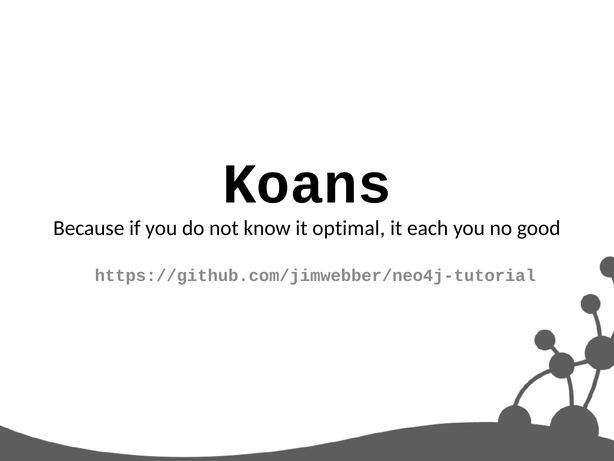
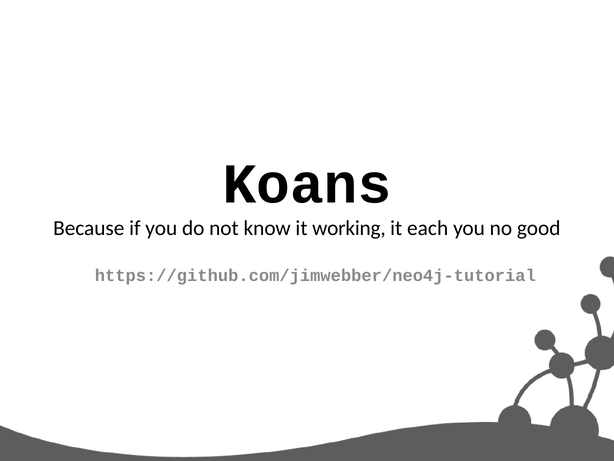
optimal: optimal -> working
